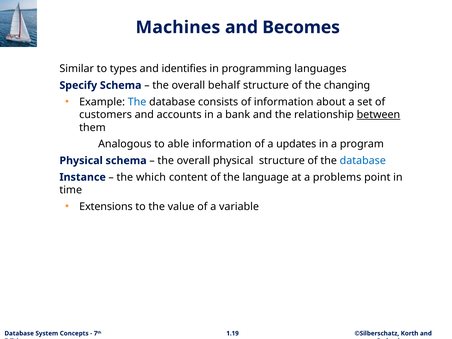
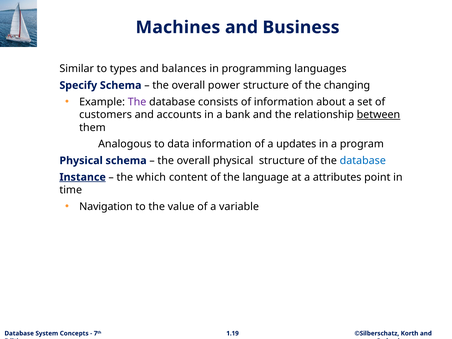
Becomes: Becomes -> Business
identifies: identifies -> balances
behalf: behalf -> power
The at (137, 102) colour: blue -> purple
able: able -> data
Instance underline: none -> present
problems: problems -> attributes
Extensions: Extensions -> Navigation
